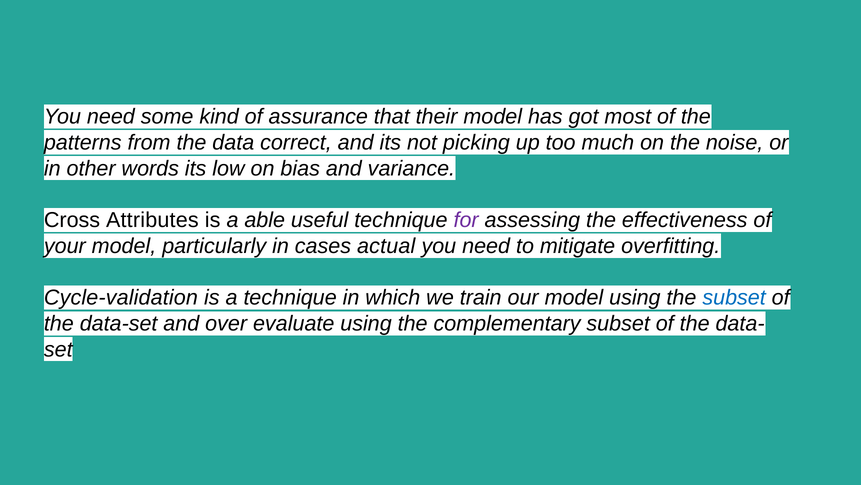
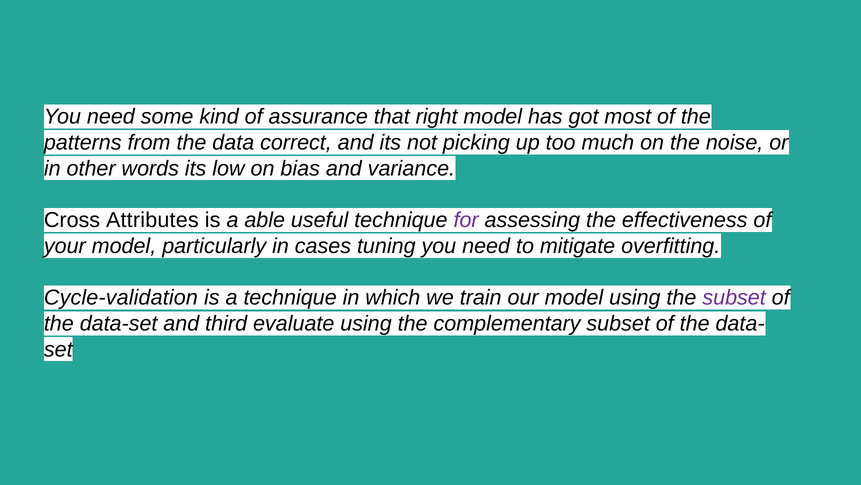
their: their -> right
actual: actual -> tuning
subset at (734, 297) colour: blue -> purple
over: over -> third
